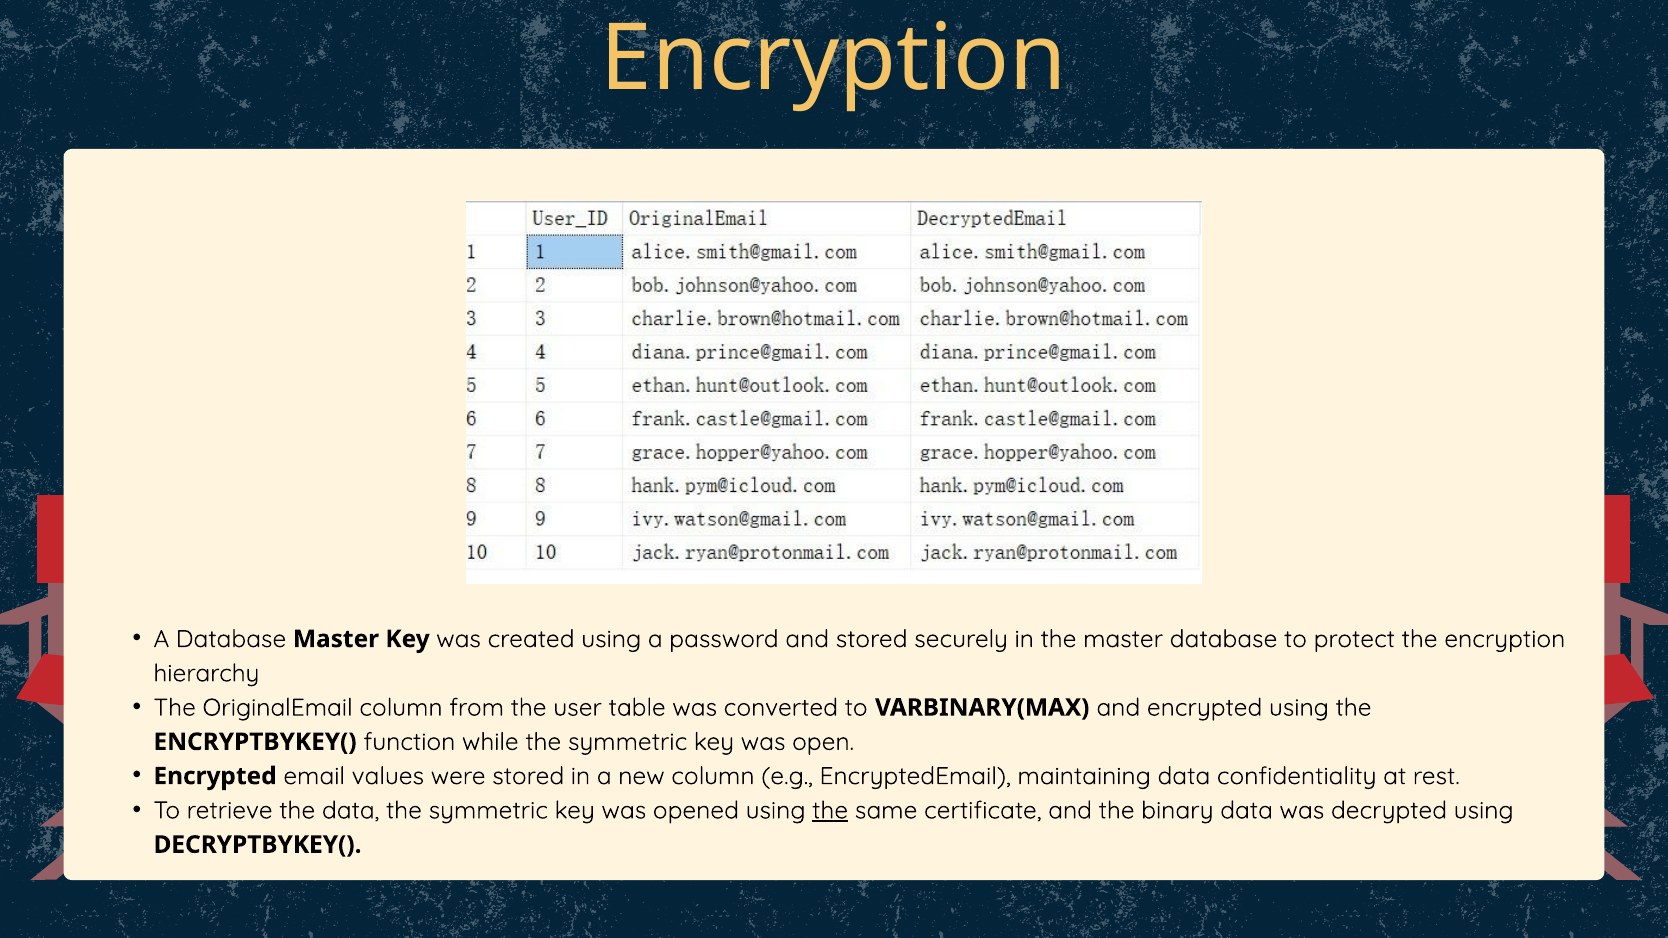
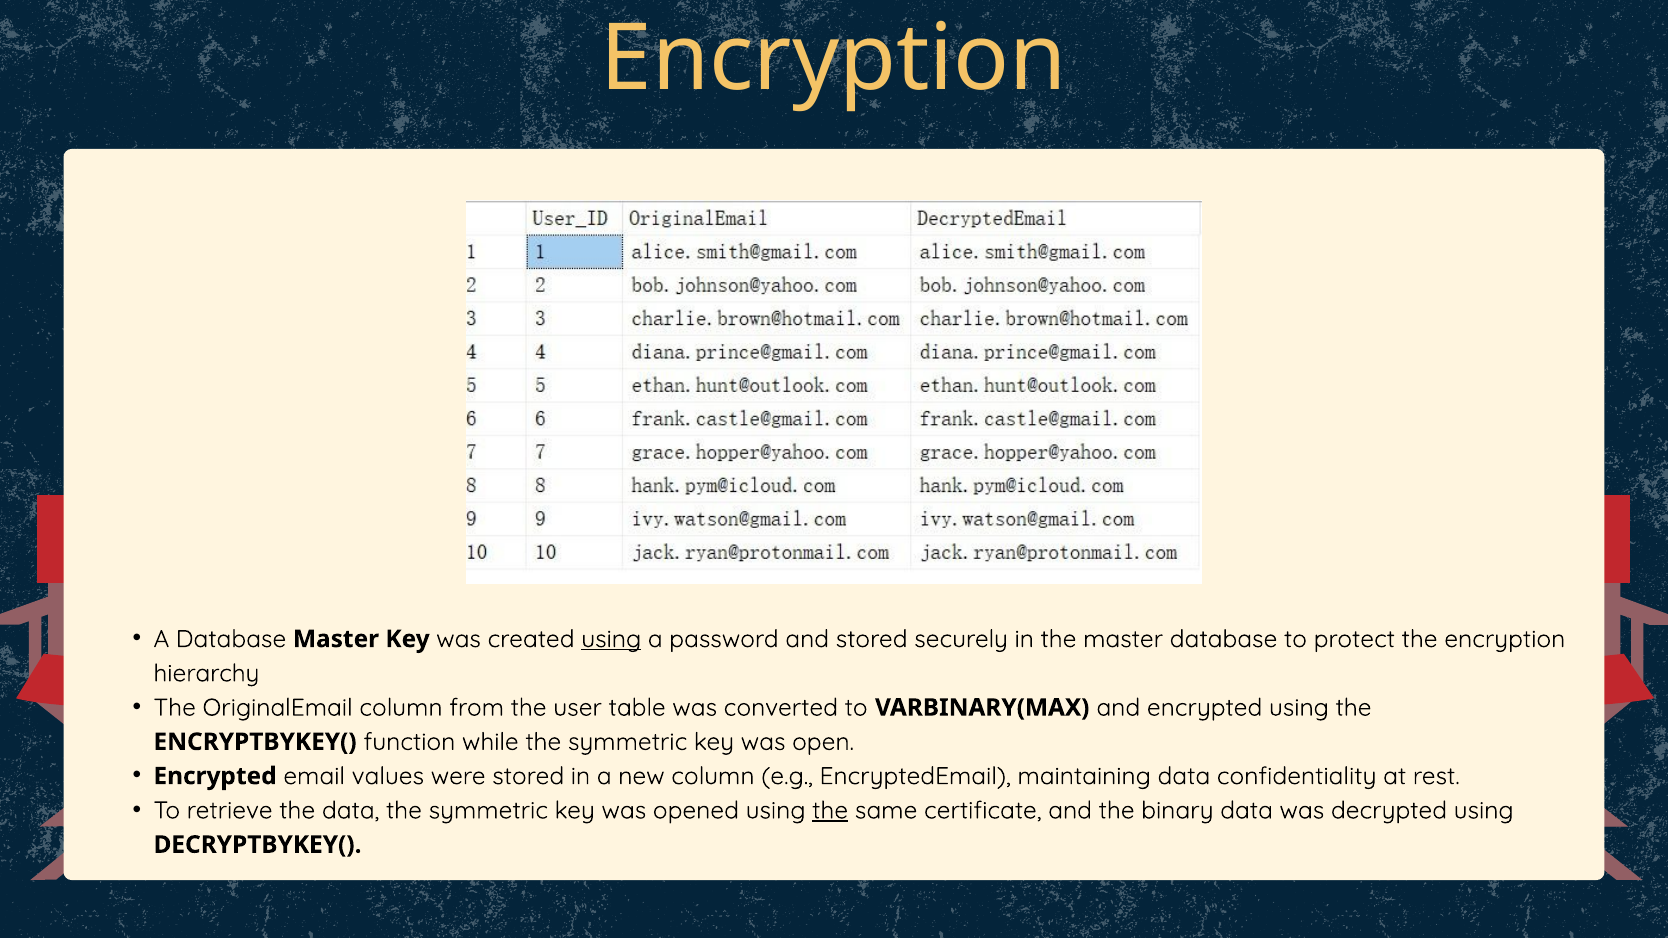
using at (611, 639) underline: none -> present
